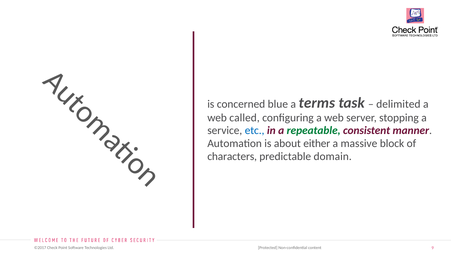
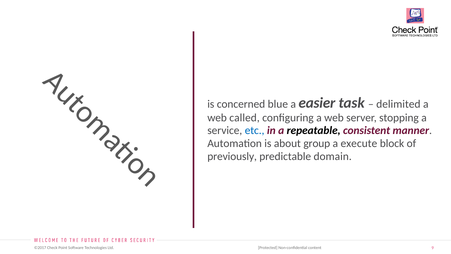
terms: terms -> easier
repeatable colour: green -> black
either: either -> group
massive: massive -> execute
characters: characters -> previously
